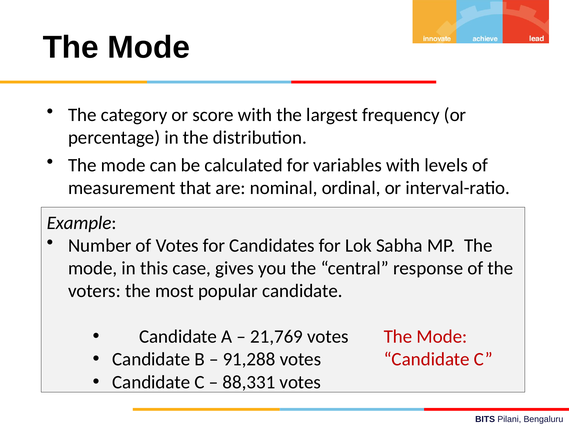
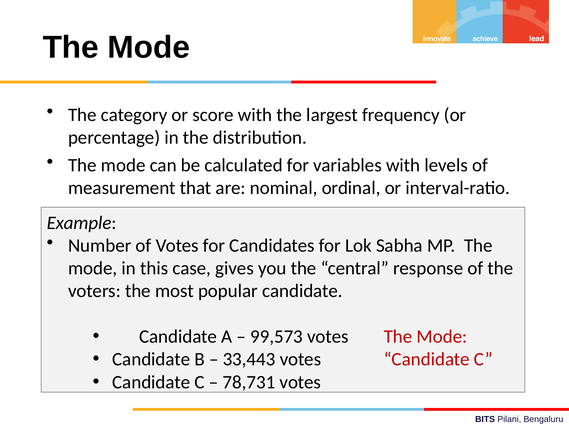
21,769: 21,769 -> 99,573
91,288: 91,288 -> 33,443
88,331: 88,331 -> 78,731
